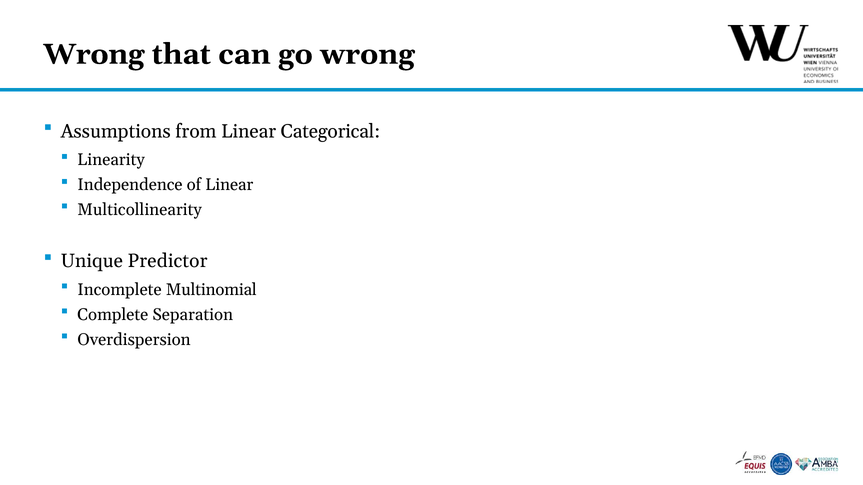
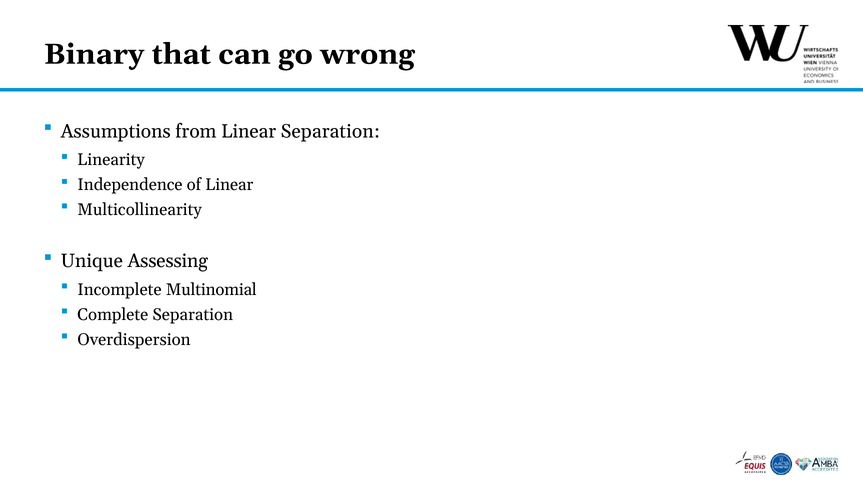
Wrong at (94, 54): Wrong -> Binary
Linear Categorical: Categorical -> Separation
Predictor: Predictor -> Assessing
